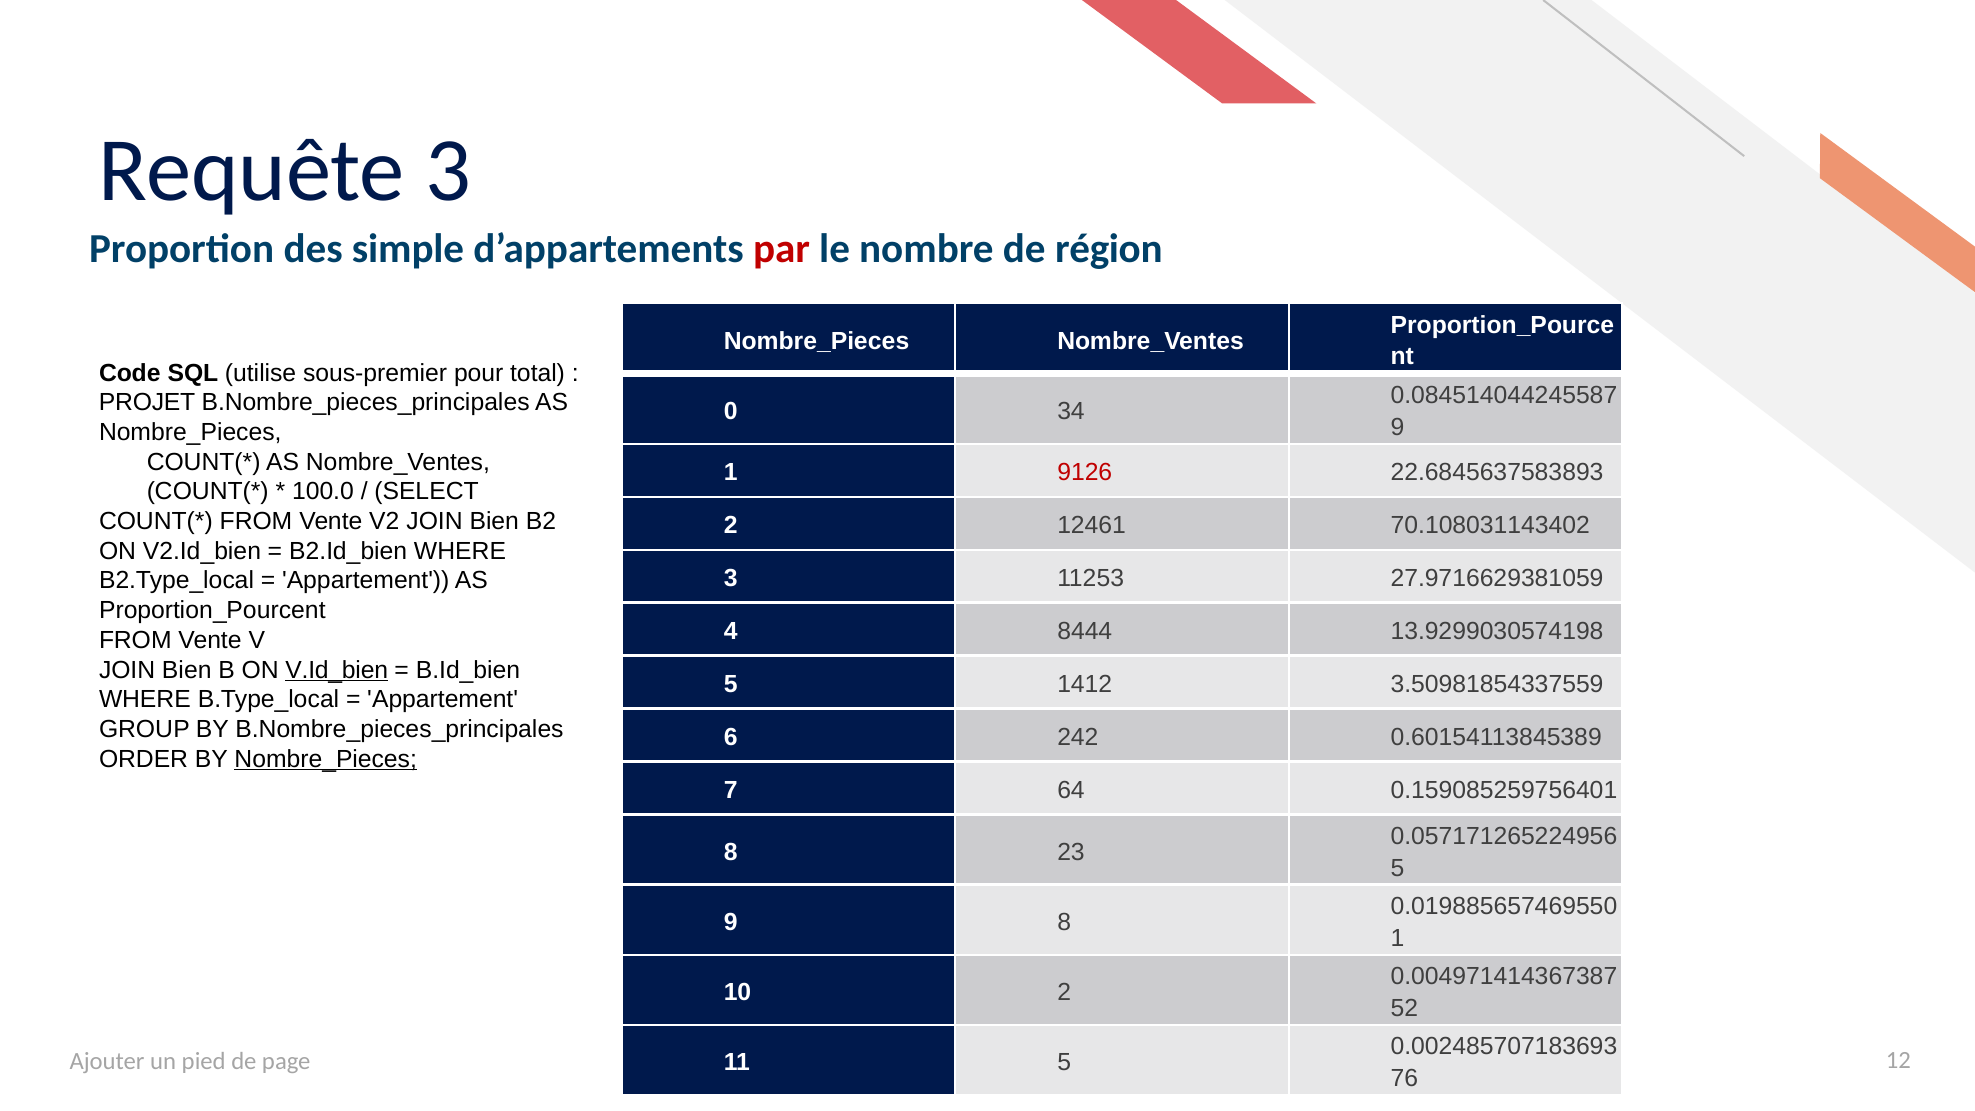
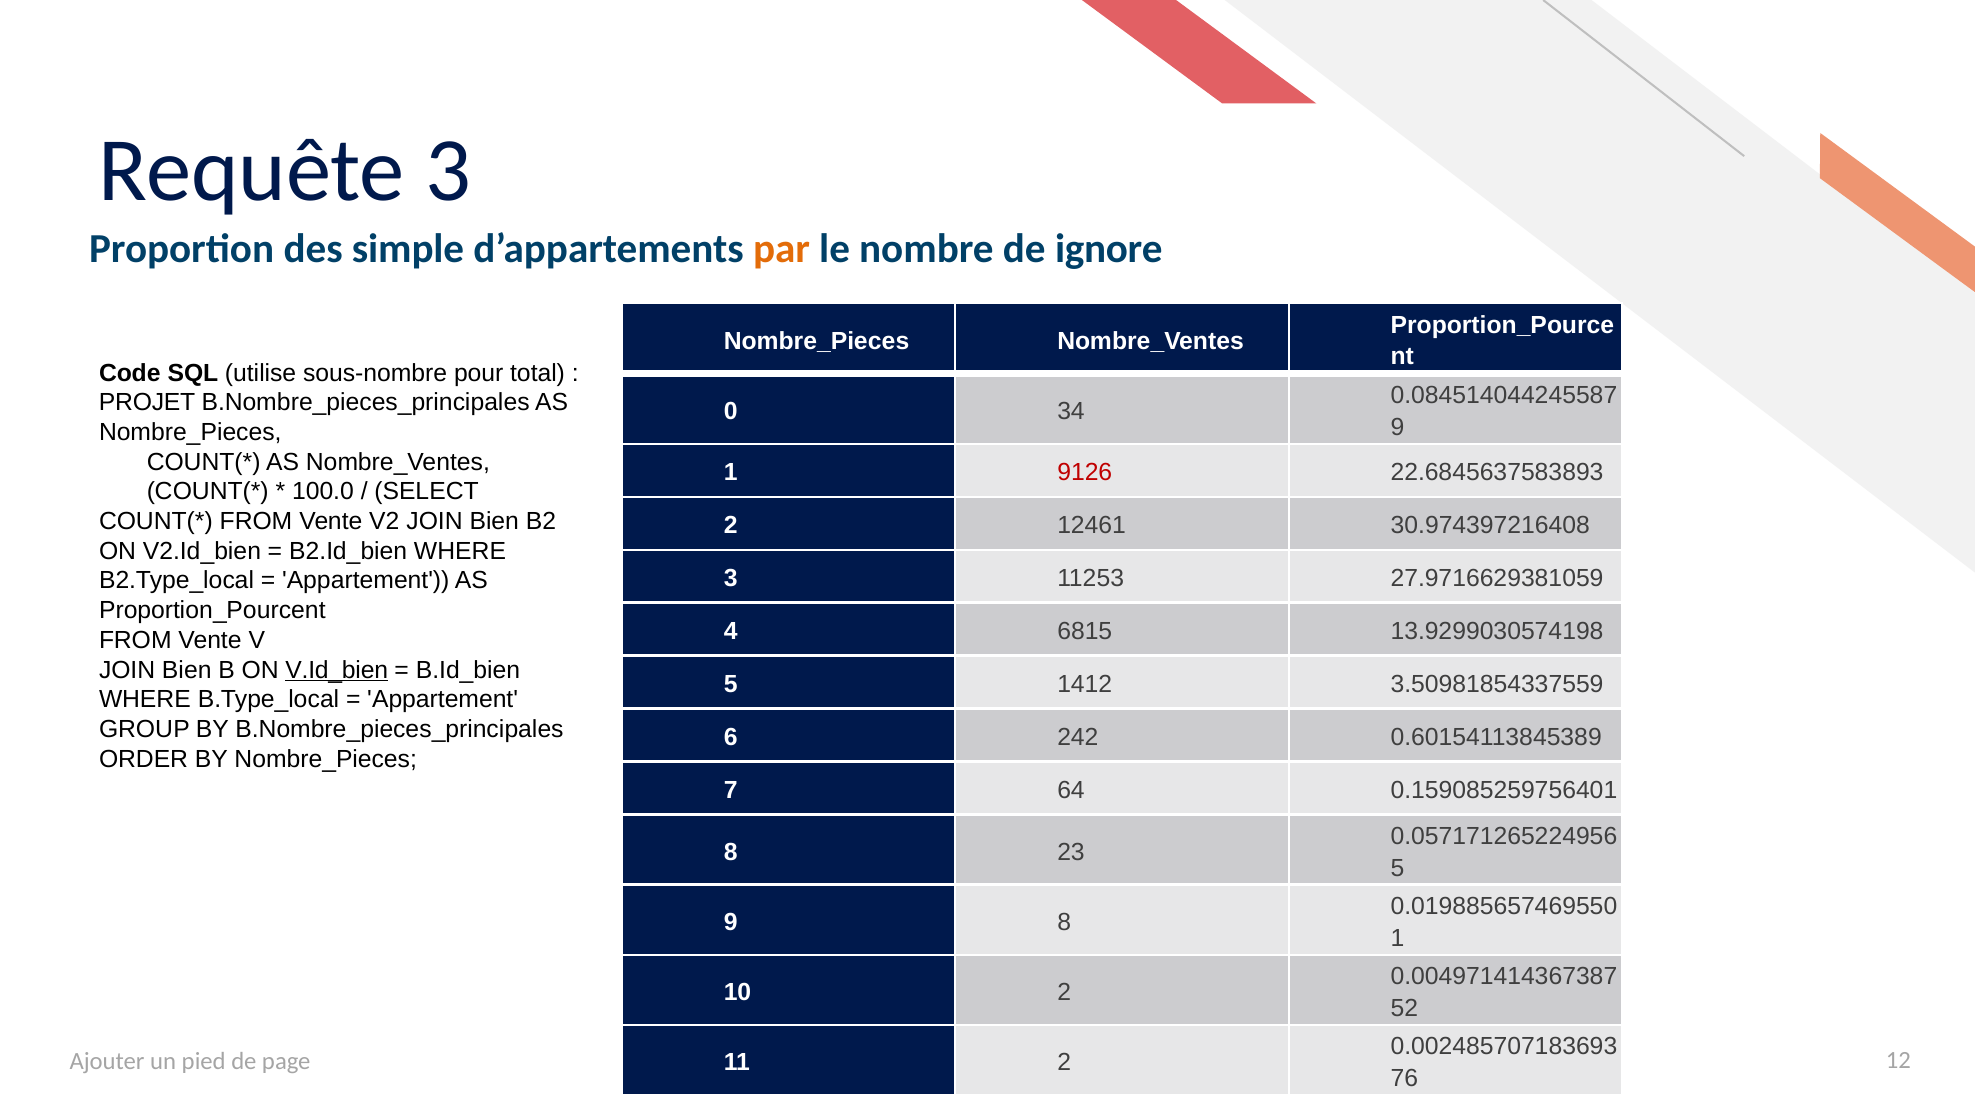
par colour: red -> orange
région: région -> ignore
sous-premier: sous-premier -> sous-nombre
70.108031143402: 70.108031143402 -> 30.974397216408
8444: 8444 -> 6815
Nombre_Pieces at (326, 759) underline: present -> none
11 5: 5 -> 2
